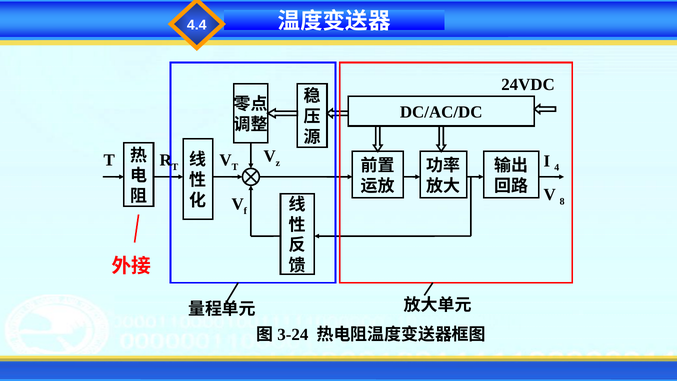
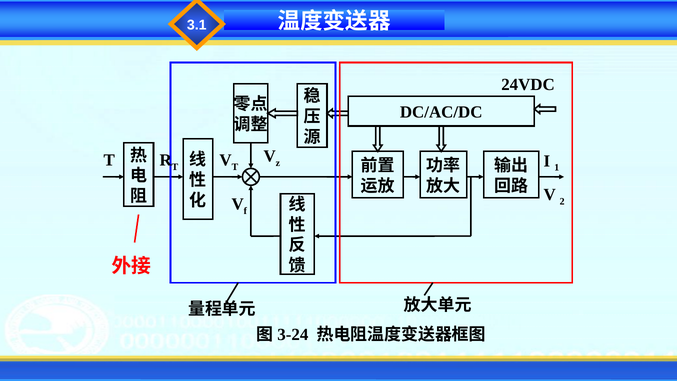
4.4: 4.4 -> 3.1
4: 4 -> 1
8: 8 -> 2
